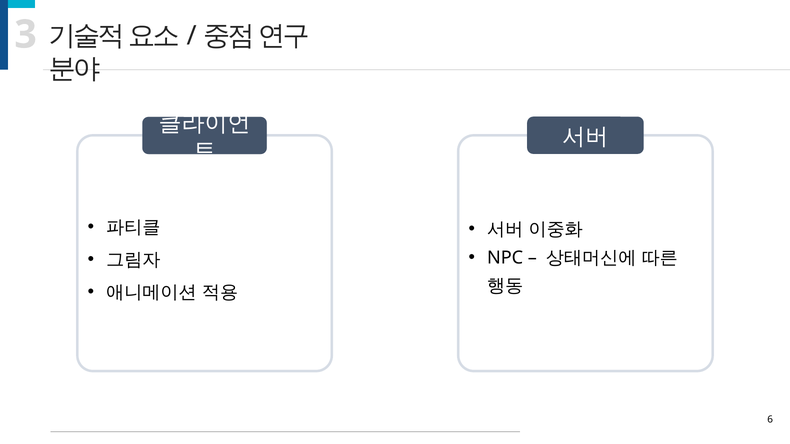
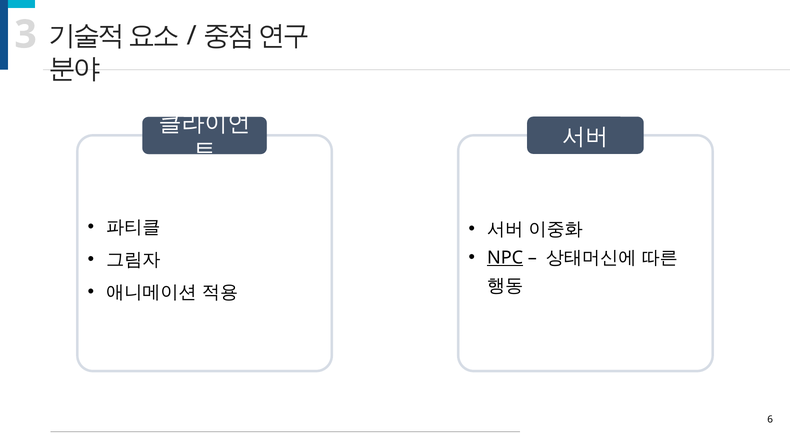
NPC underline: none -> present
